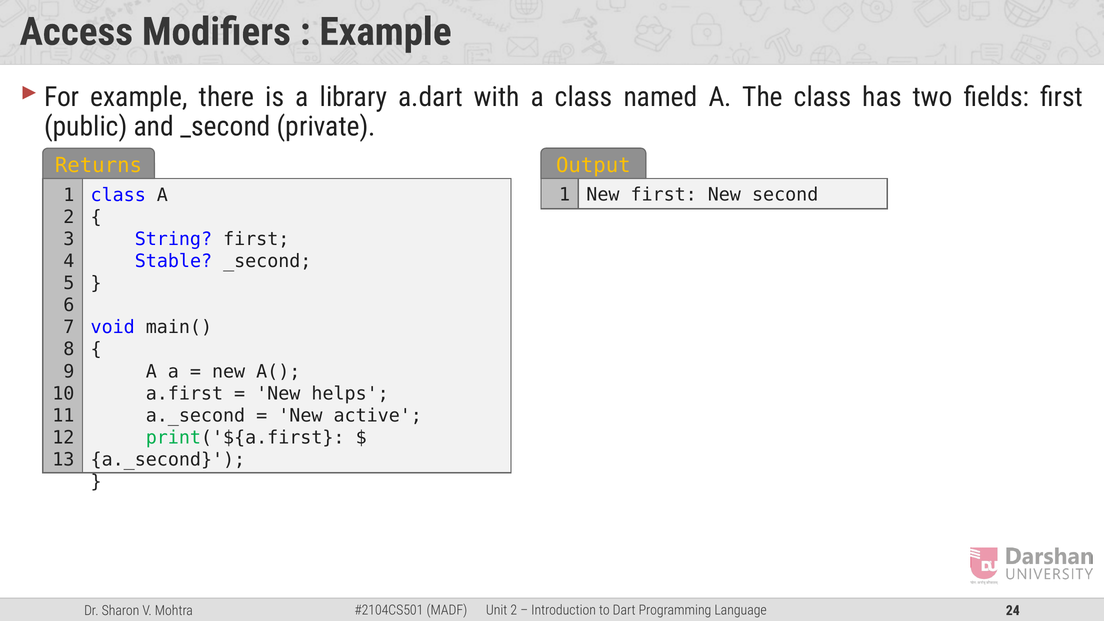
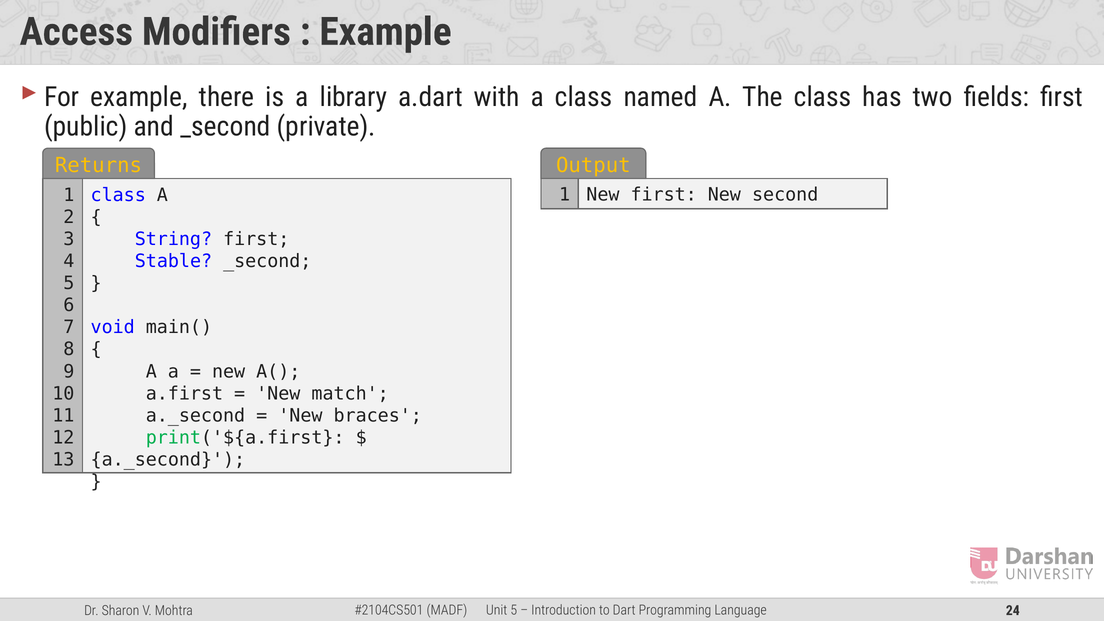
helps: helps -> match
active: active -> braces
2 at (514, 610): 2 -> 5
